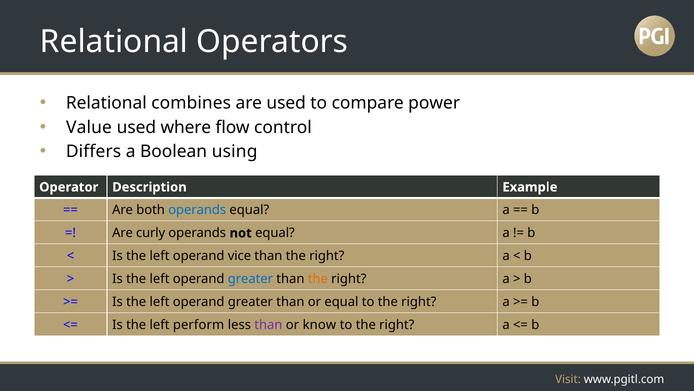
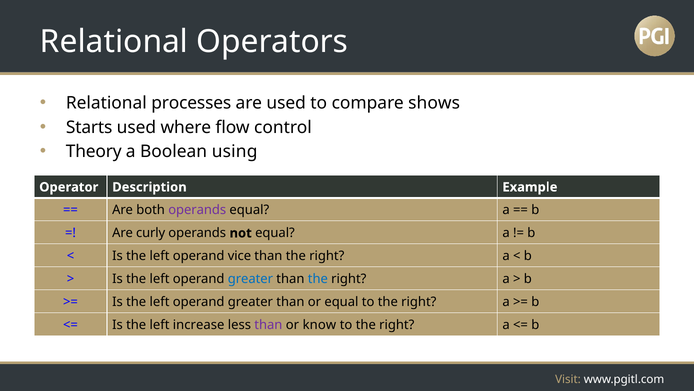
combines: combines -> processes
power: power -> shows
Value: Value -> Starts
Differs: Differs -> Theory
operands at (197, 210) colour: blue -> purple
the at (318, 279) colour: orange -> blue
perform: perform -> increase
